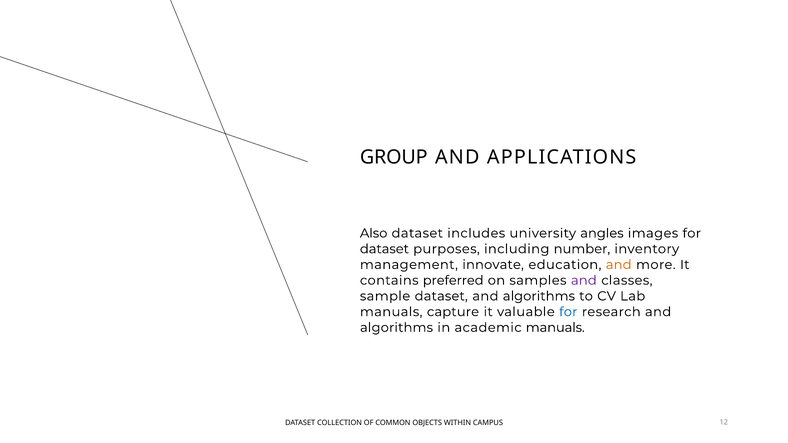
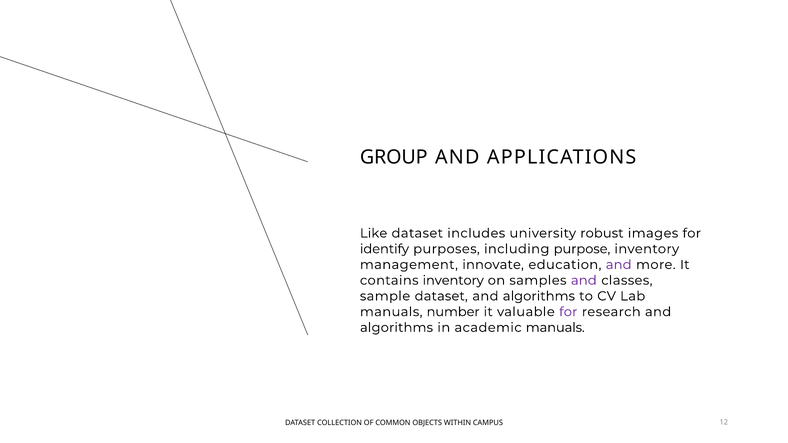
Also: Also -> Like
angles: angles -> robust
dataset at (384, 249): dataset -> identify
number: number -> purpose
and at (619, 265) colour: orange -> purple
contains preferred: preferred -> inventory
capture: capture -> number
for at (568, 312) colour: blue -> purple
